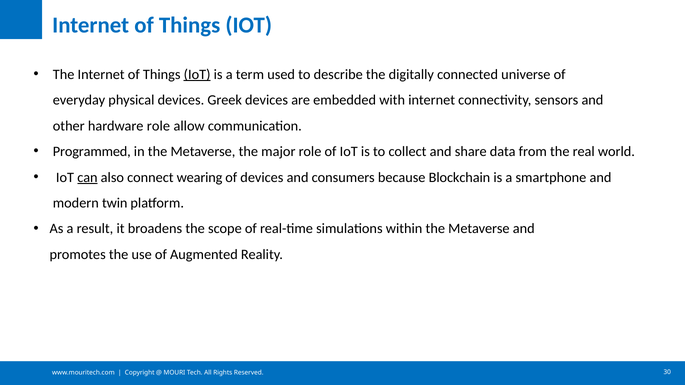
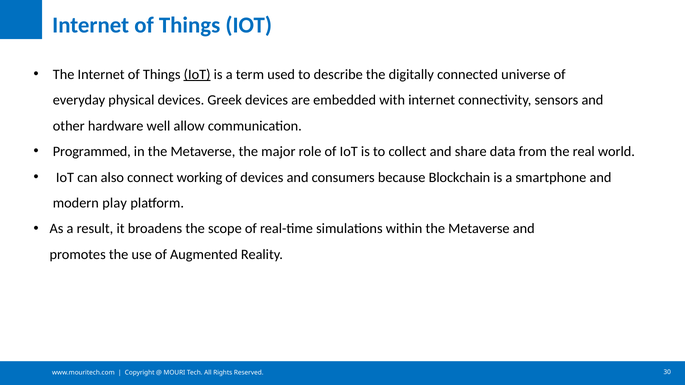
hardware role: role -> well
can underline: present -> none
wearing: wearing -> working
twin: twin -> play
